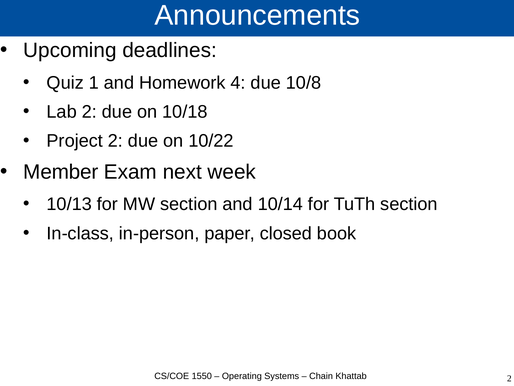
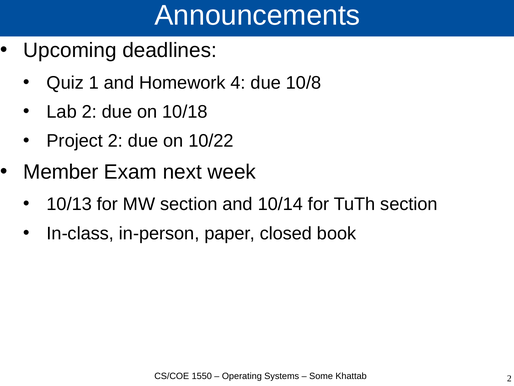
Chain: Chain -> Some
